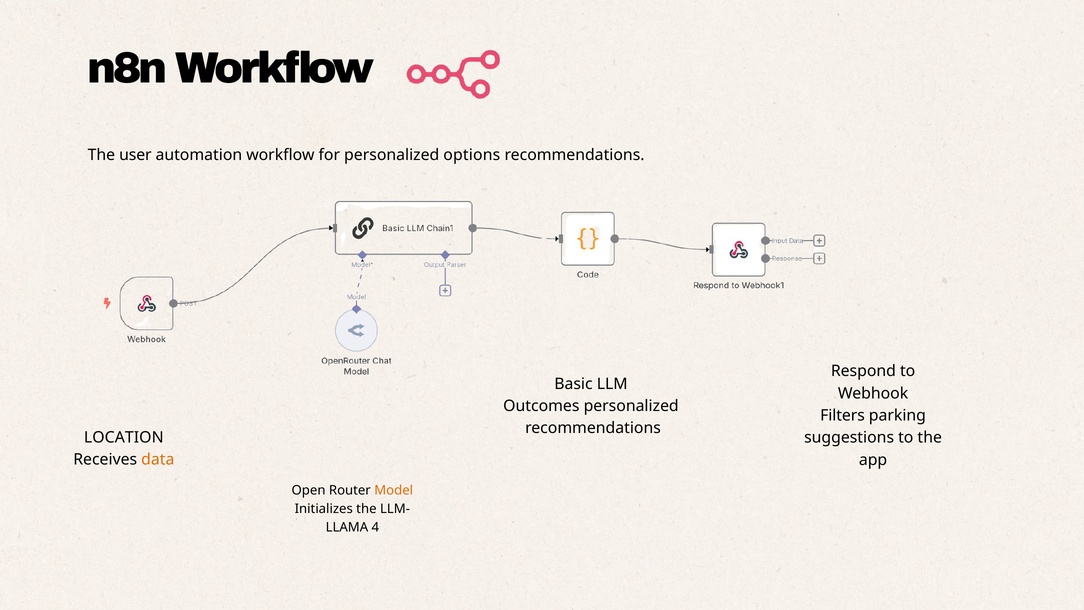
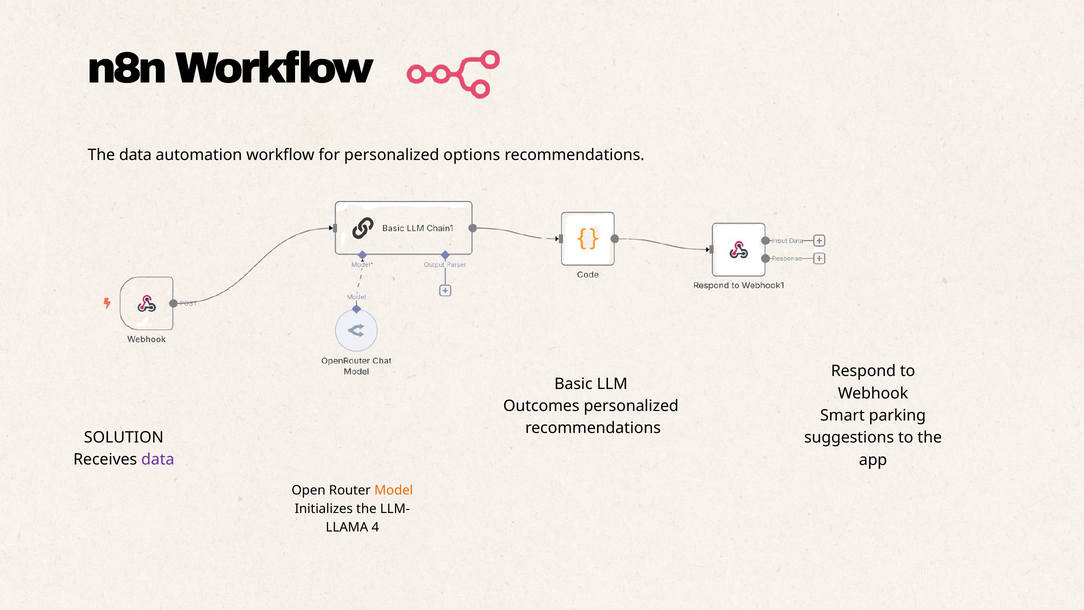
The user: user -> data
Filters: Filters -> Smart
LOCATION: LOCATION -> SOLUTION
data at (158, 459) colour: orange -> purple
